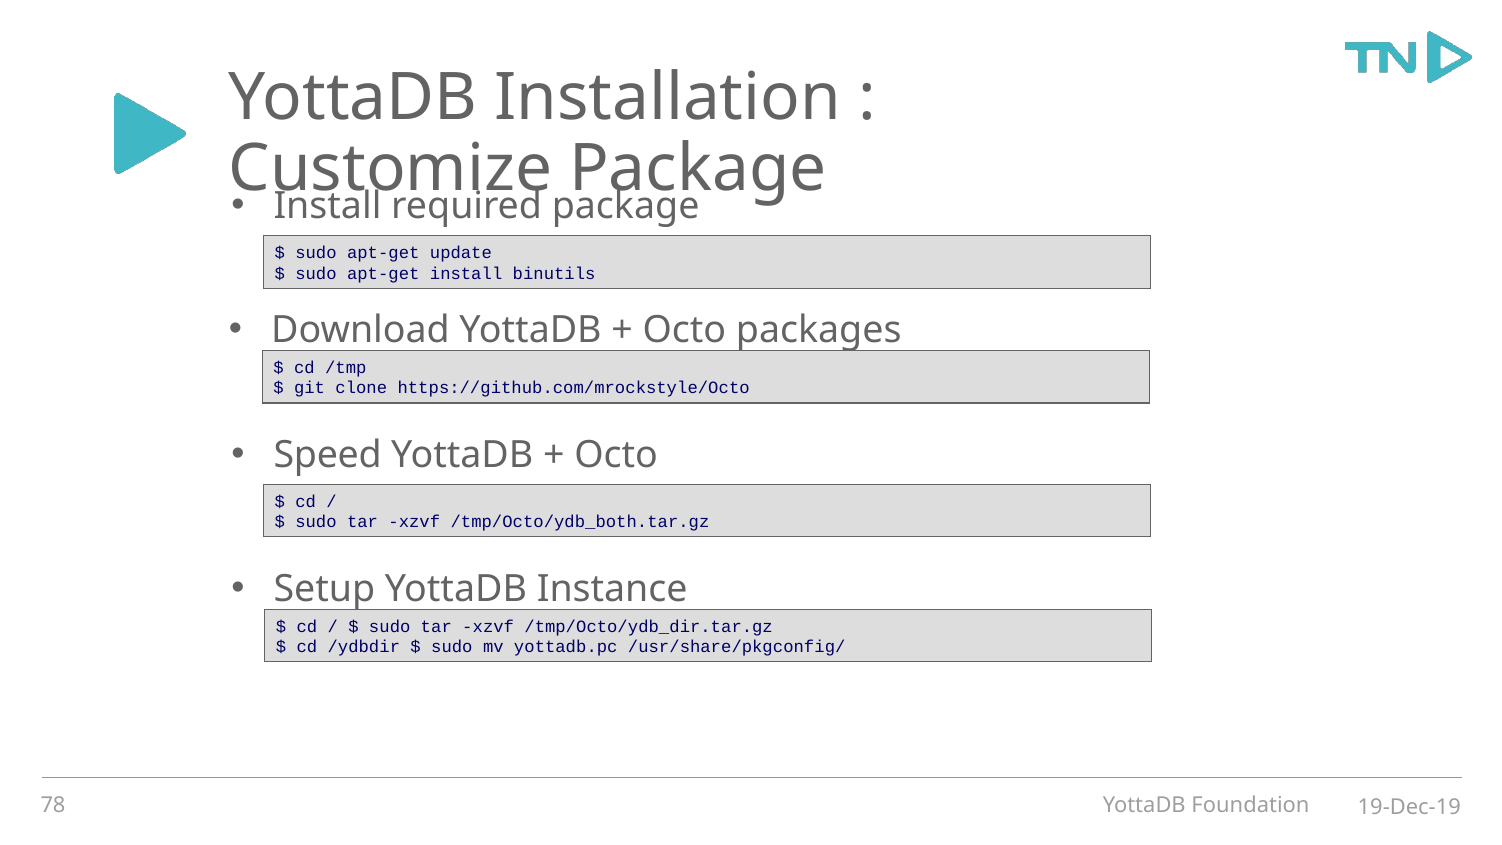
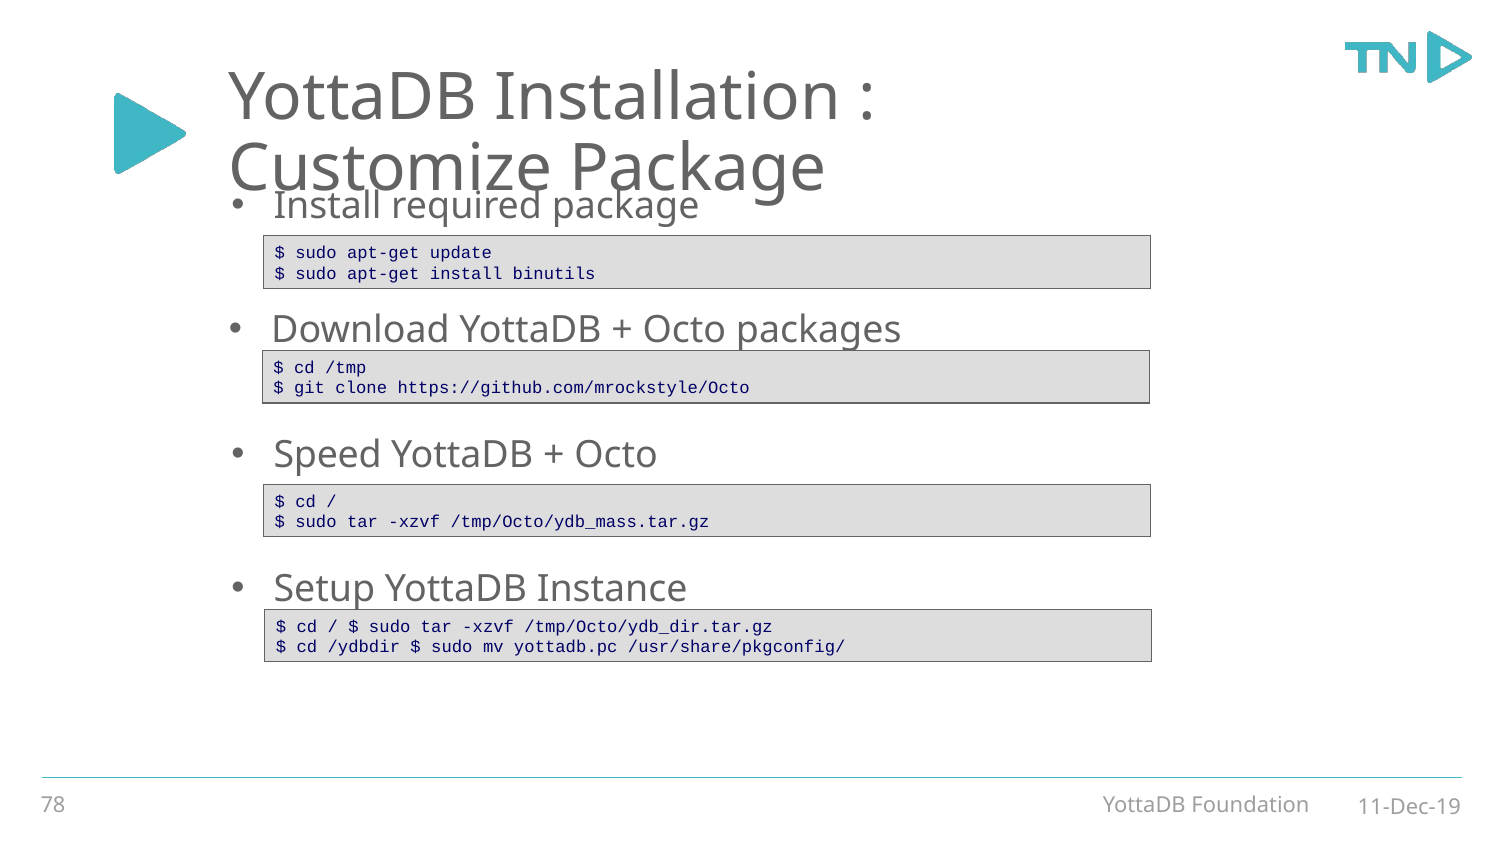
/tmp/Octo/ydb_both.tar.gz: /tmp/Octo/ydb_both.tar.gz -> /tmp/Octo/ydb_mass.tar.gz
19-Dec-19: 19-Dec-19 -> 11-Dec-19
